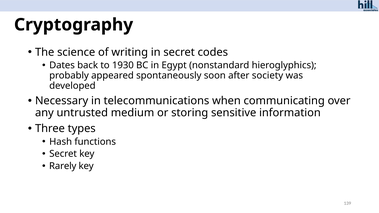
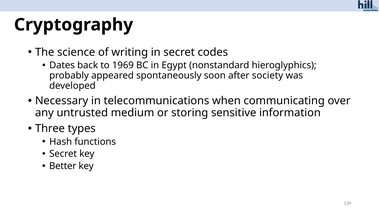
1930: 1930 -> 1969
Rarely: Rarely -> Better
